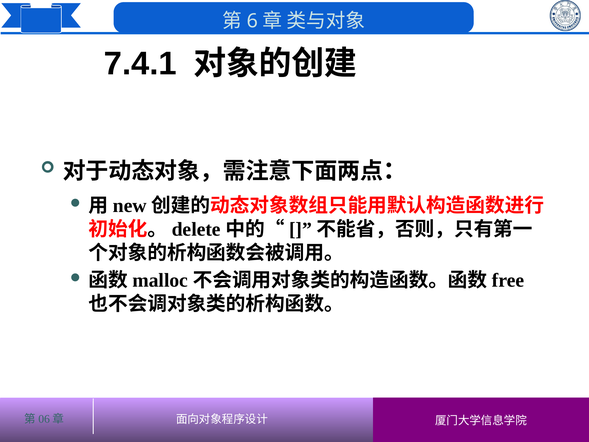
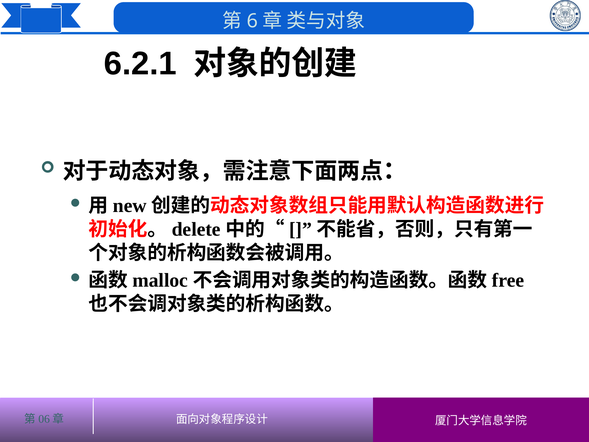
7.4.1: 7.4.1 -> 6.2.1
